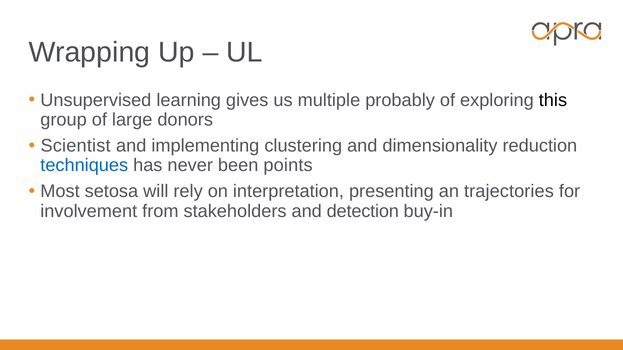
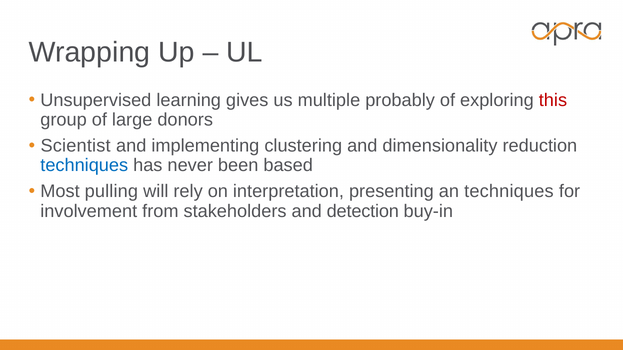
this colour: black -> red
points: points -> based
setosa: setosa -> pulling
an trajectories: trajectories -> techniques
